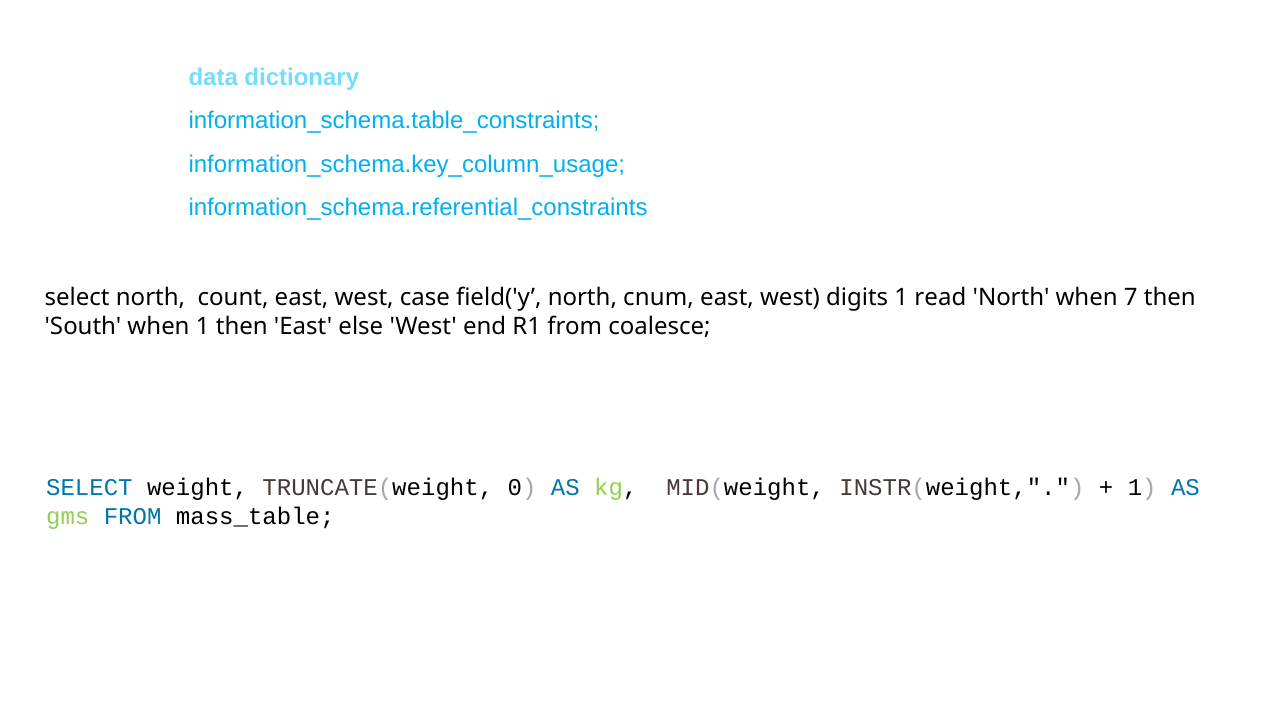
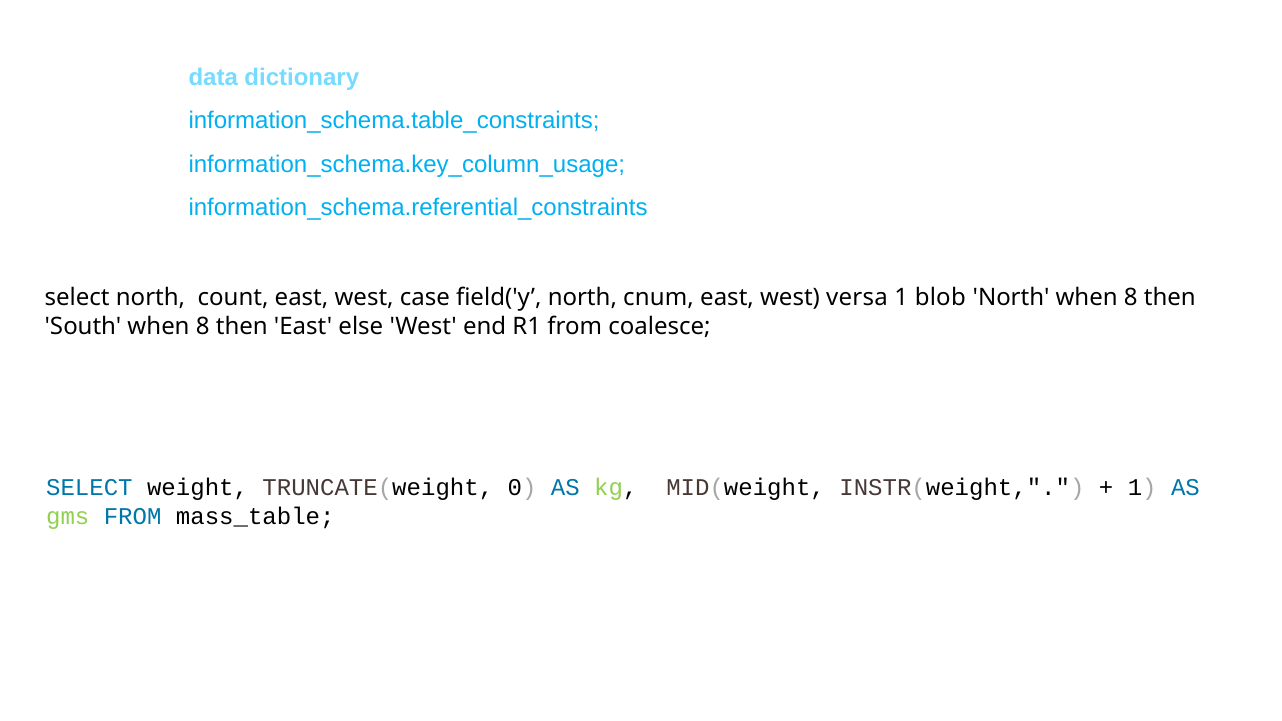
digits: digits -> versa
read: read -> blob
North when 7: 7 -> 8
South when 1: 1 -> 8
